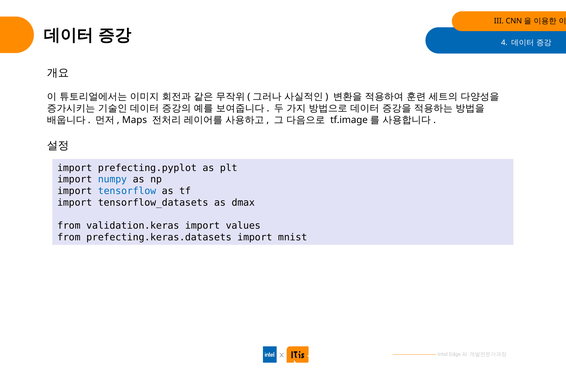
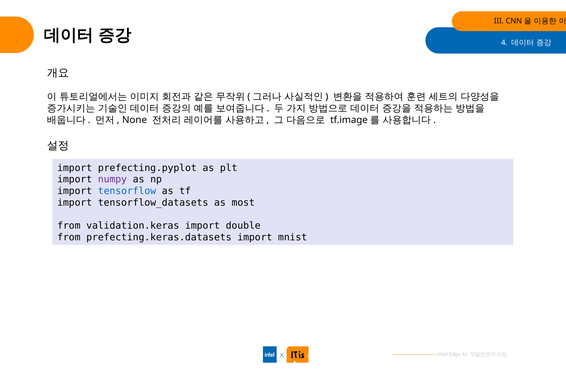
Maps: Maps -> None
numpy colour: blue -> purple
dmax: dmax -> most
values: values -> double
